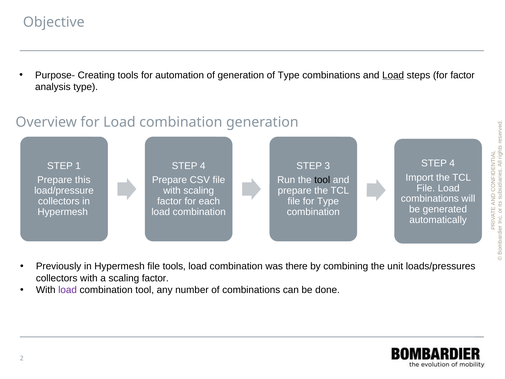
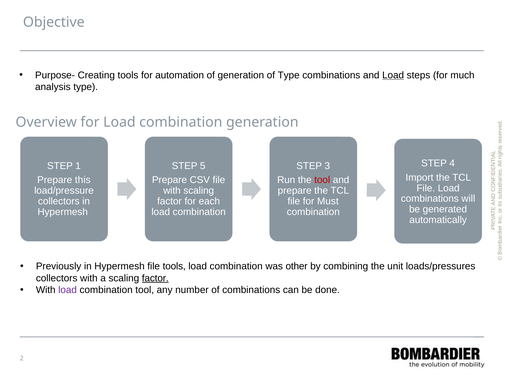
for factor: factor -> much
4 at (203, 166): 4 -> 5
tool at (322, 180) colour: black -> red
for Type: Type -> Must
there: there -> other
factor at (155, 278) underline: none -> present
